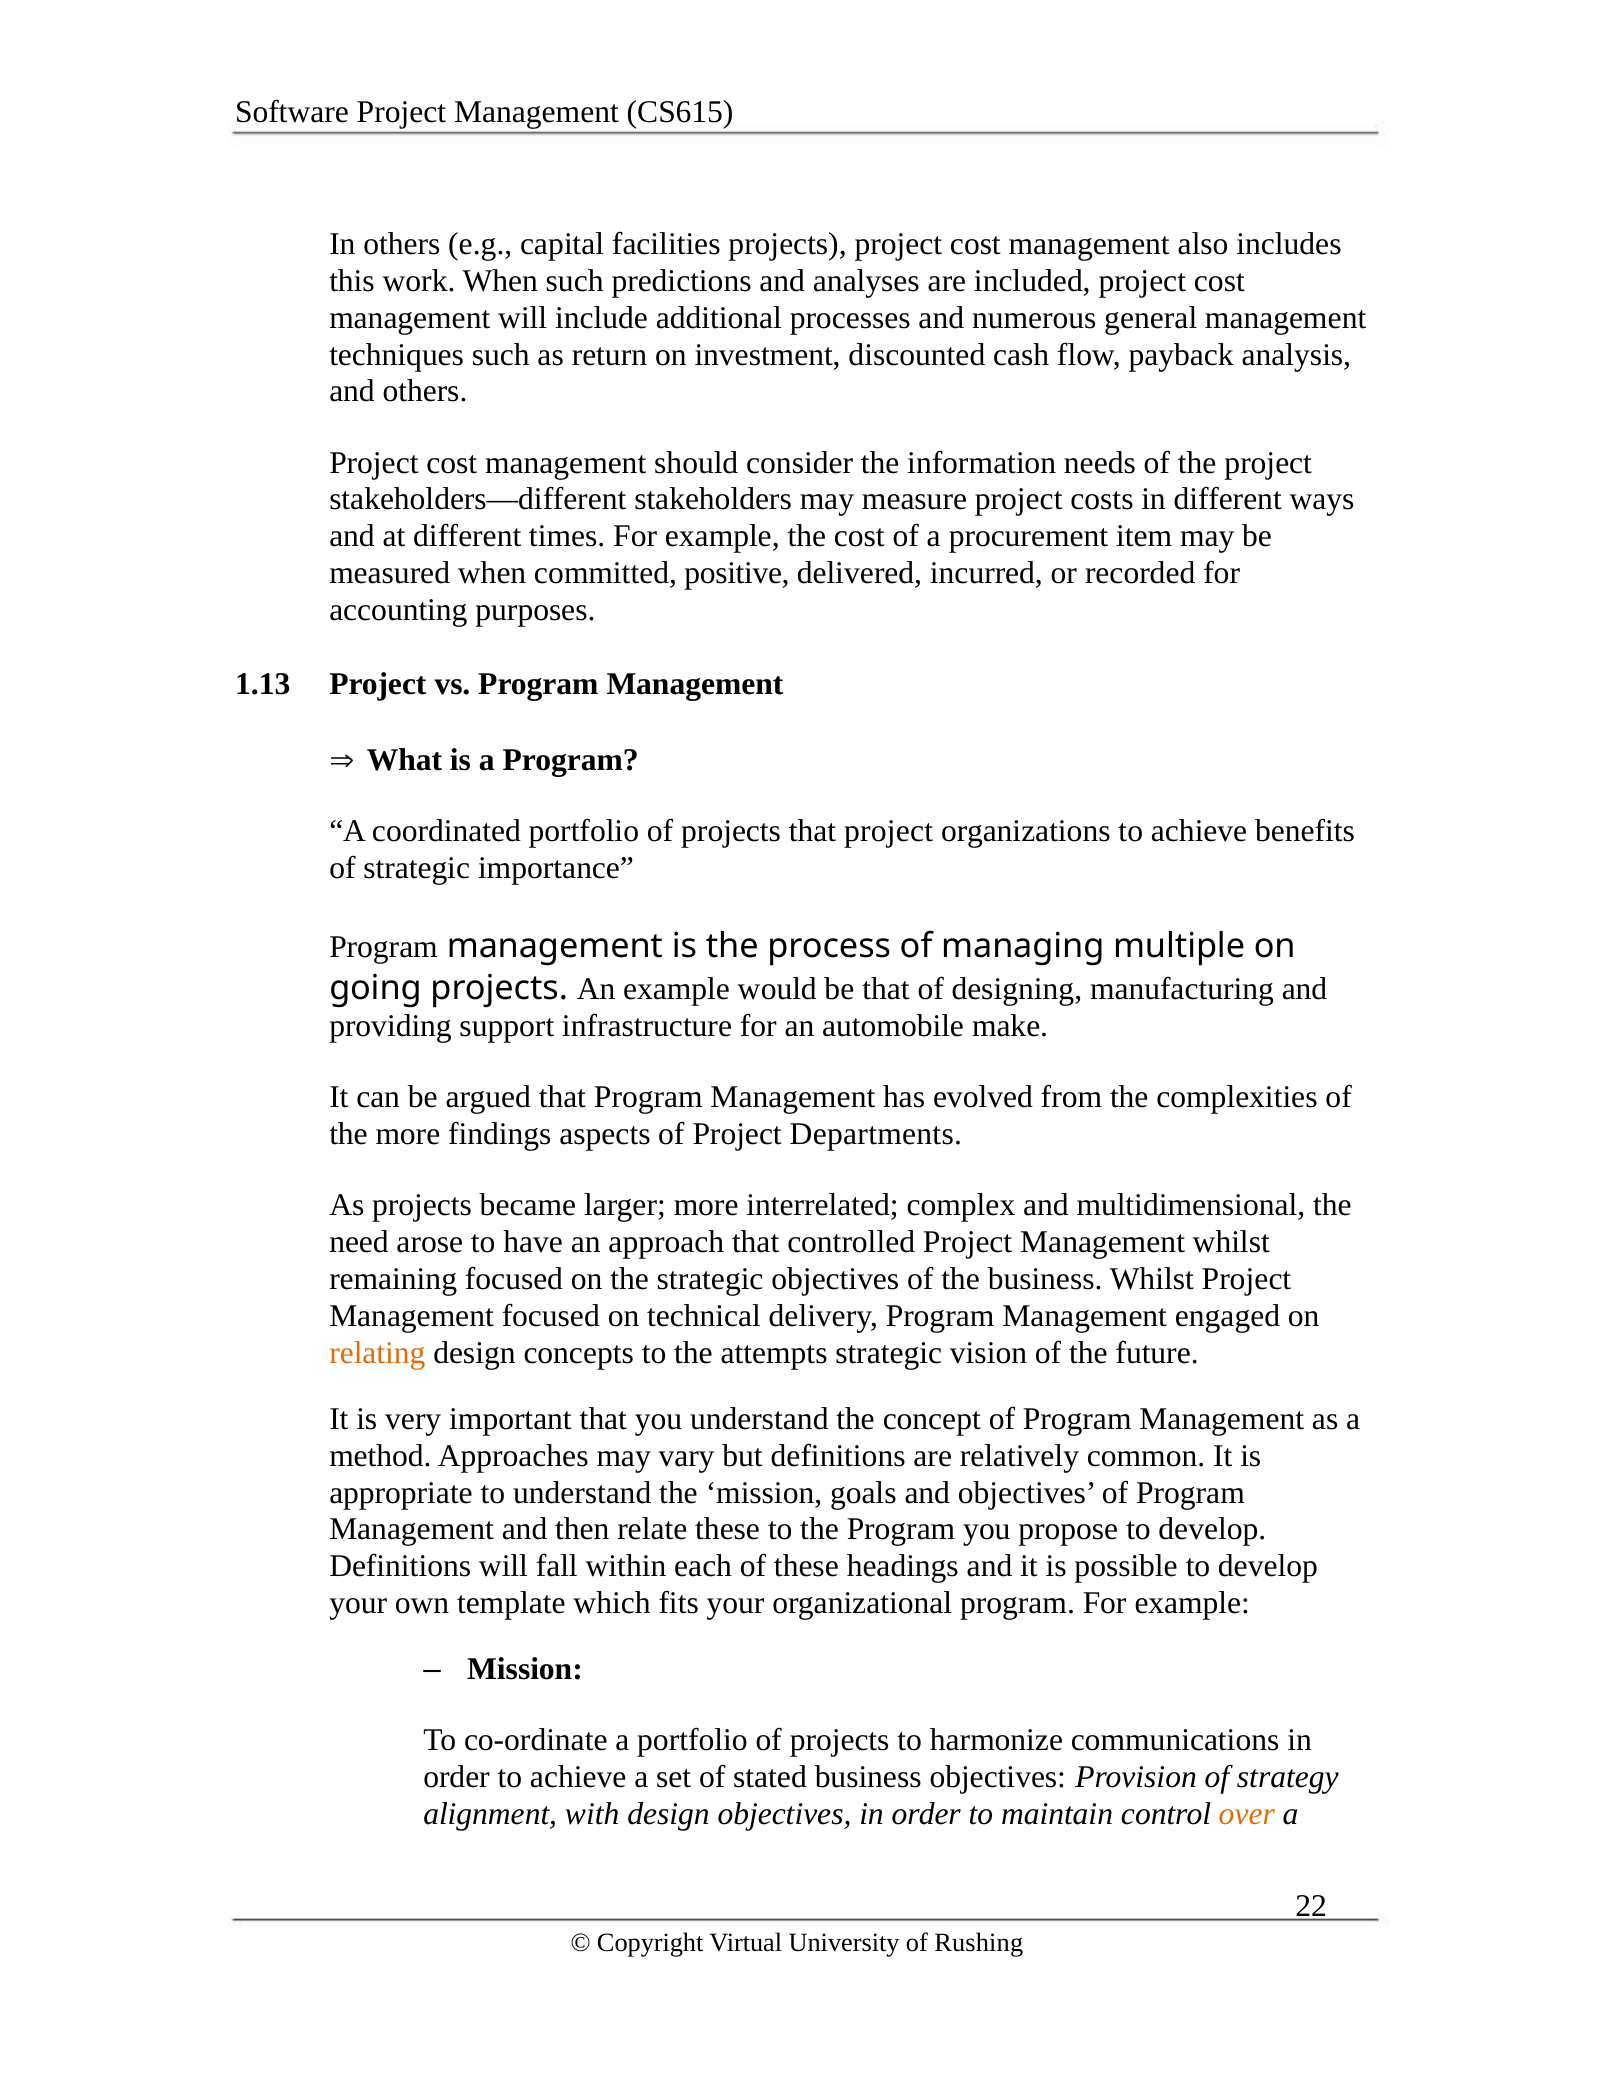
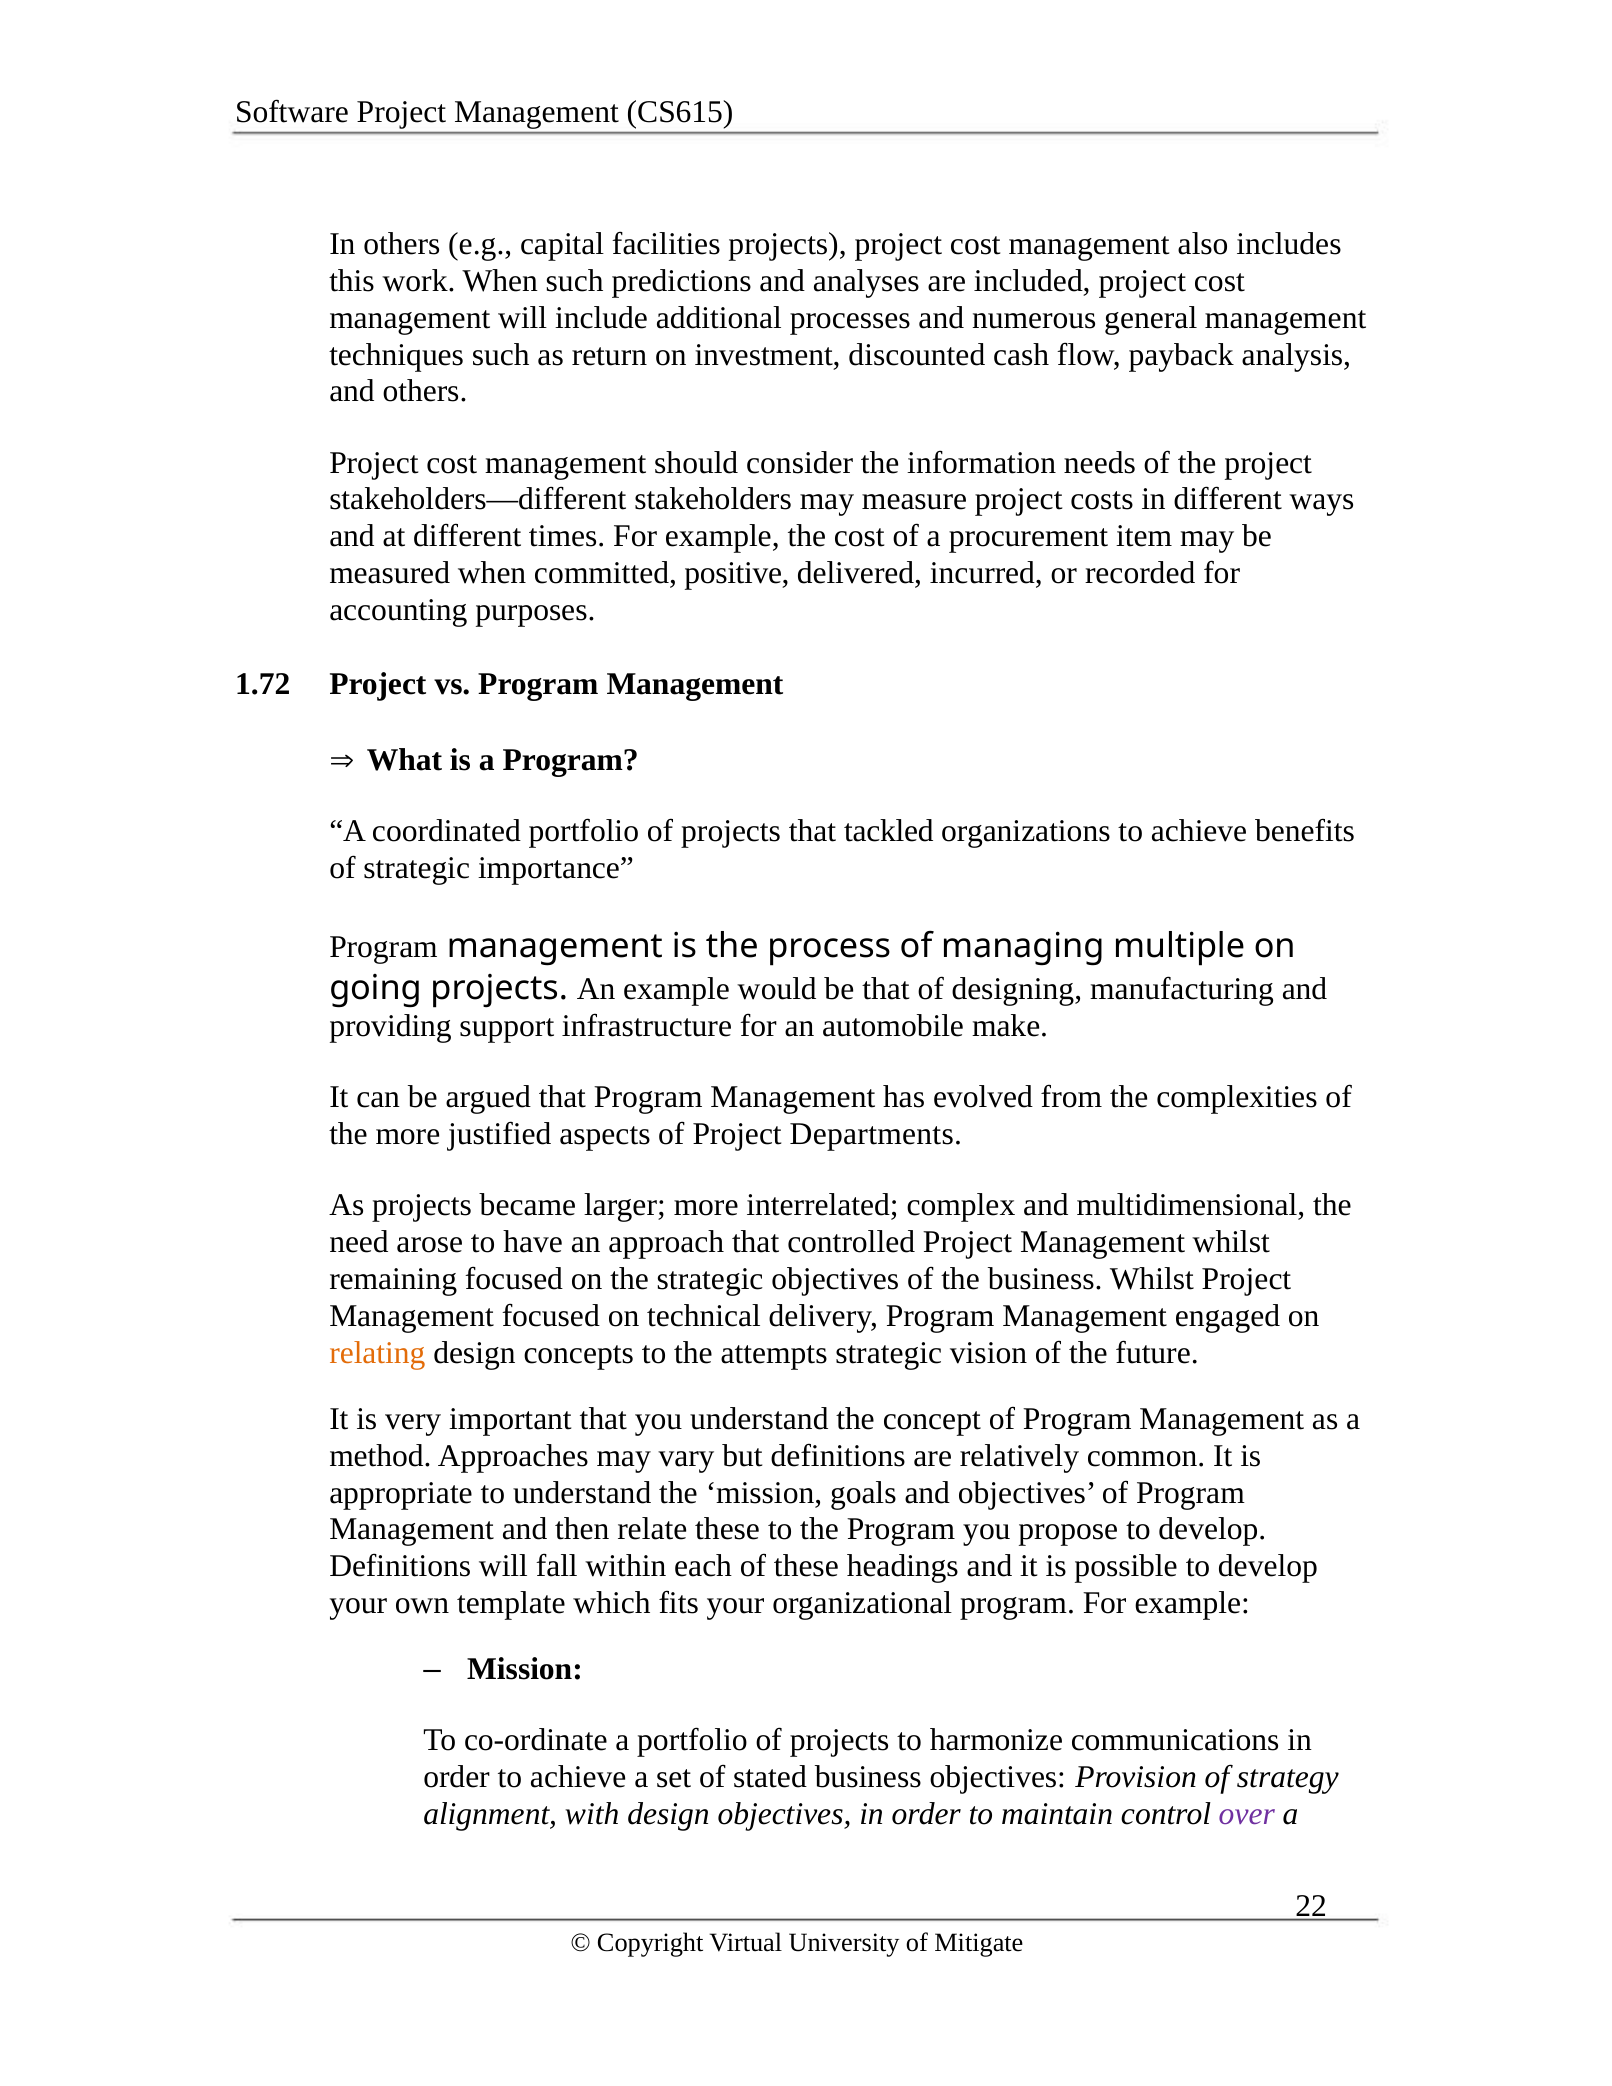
1.13: 1.13 -> 1.72
that project: project -> tackled
findings: findings -> justified
over colour: orange -> purple
Rushing: Rushing -> Mitigate
